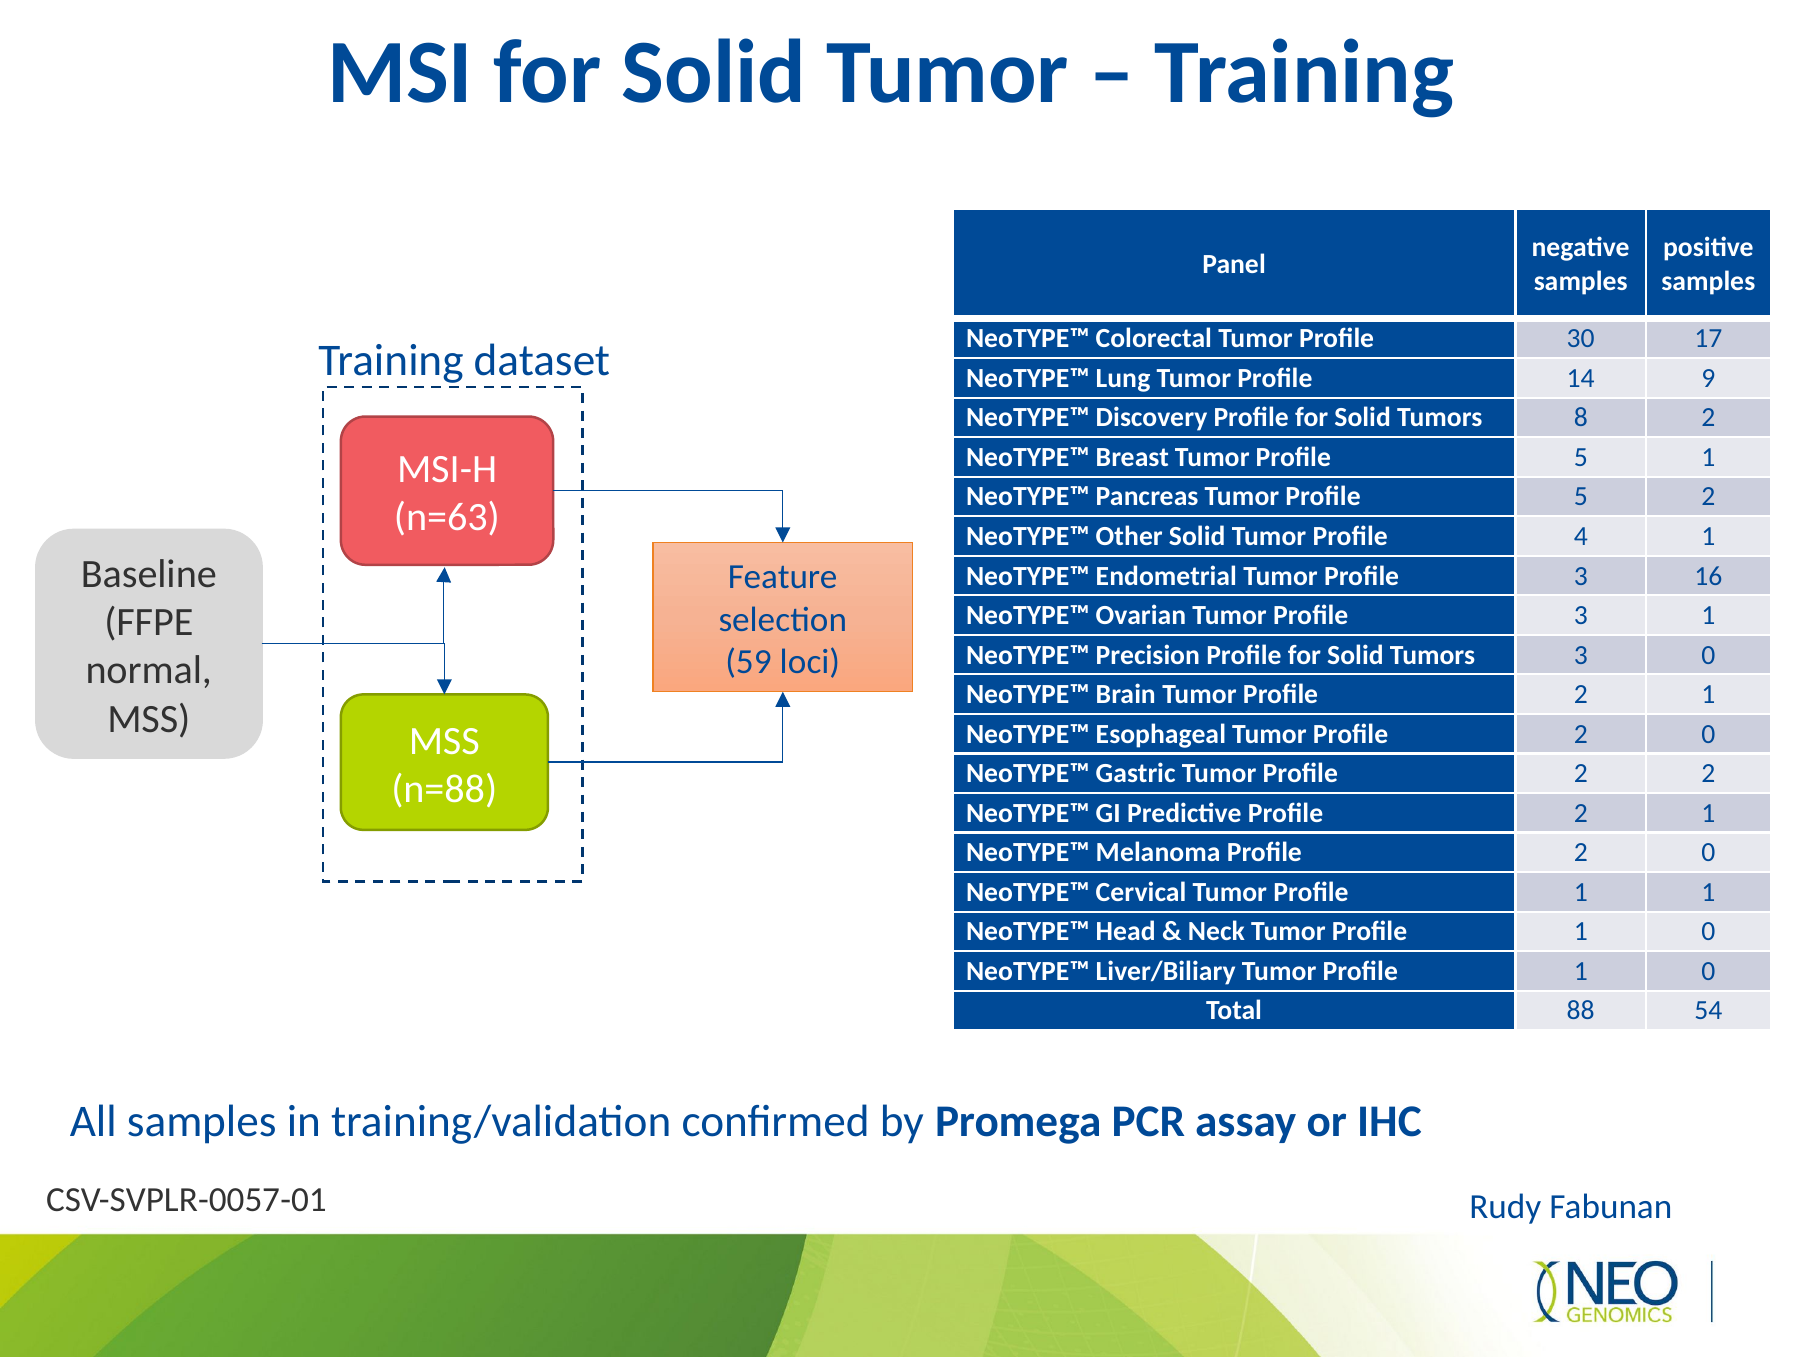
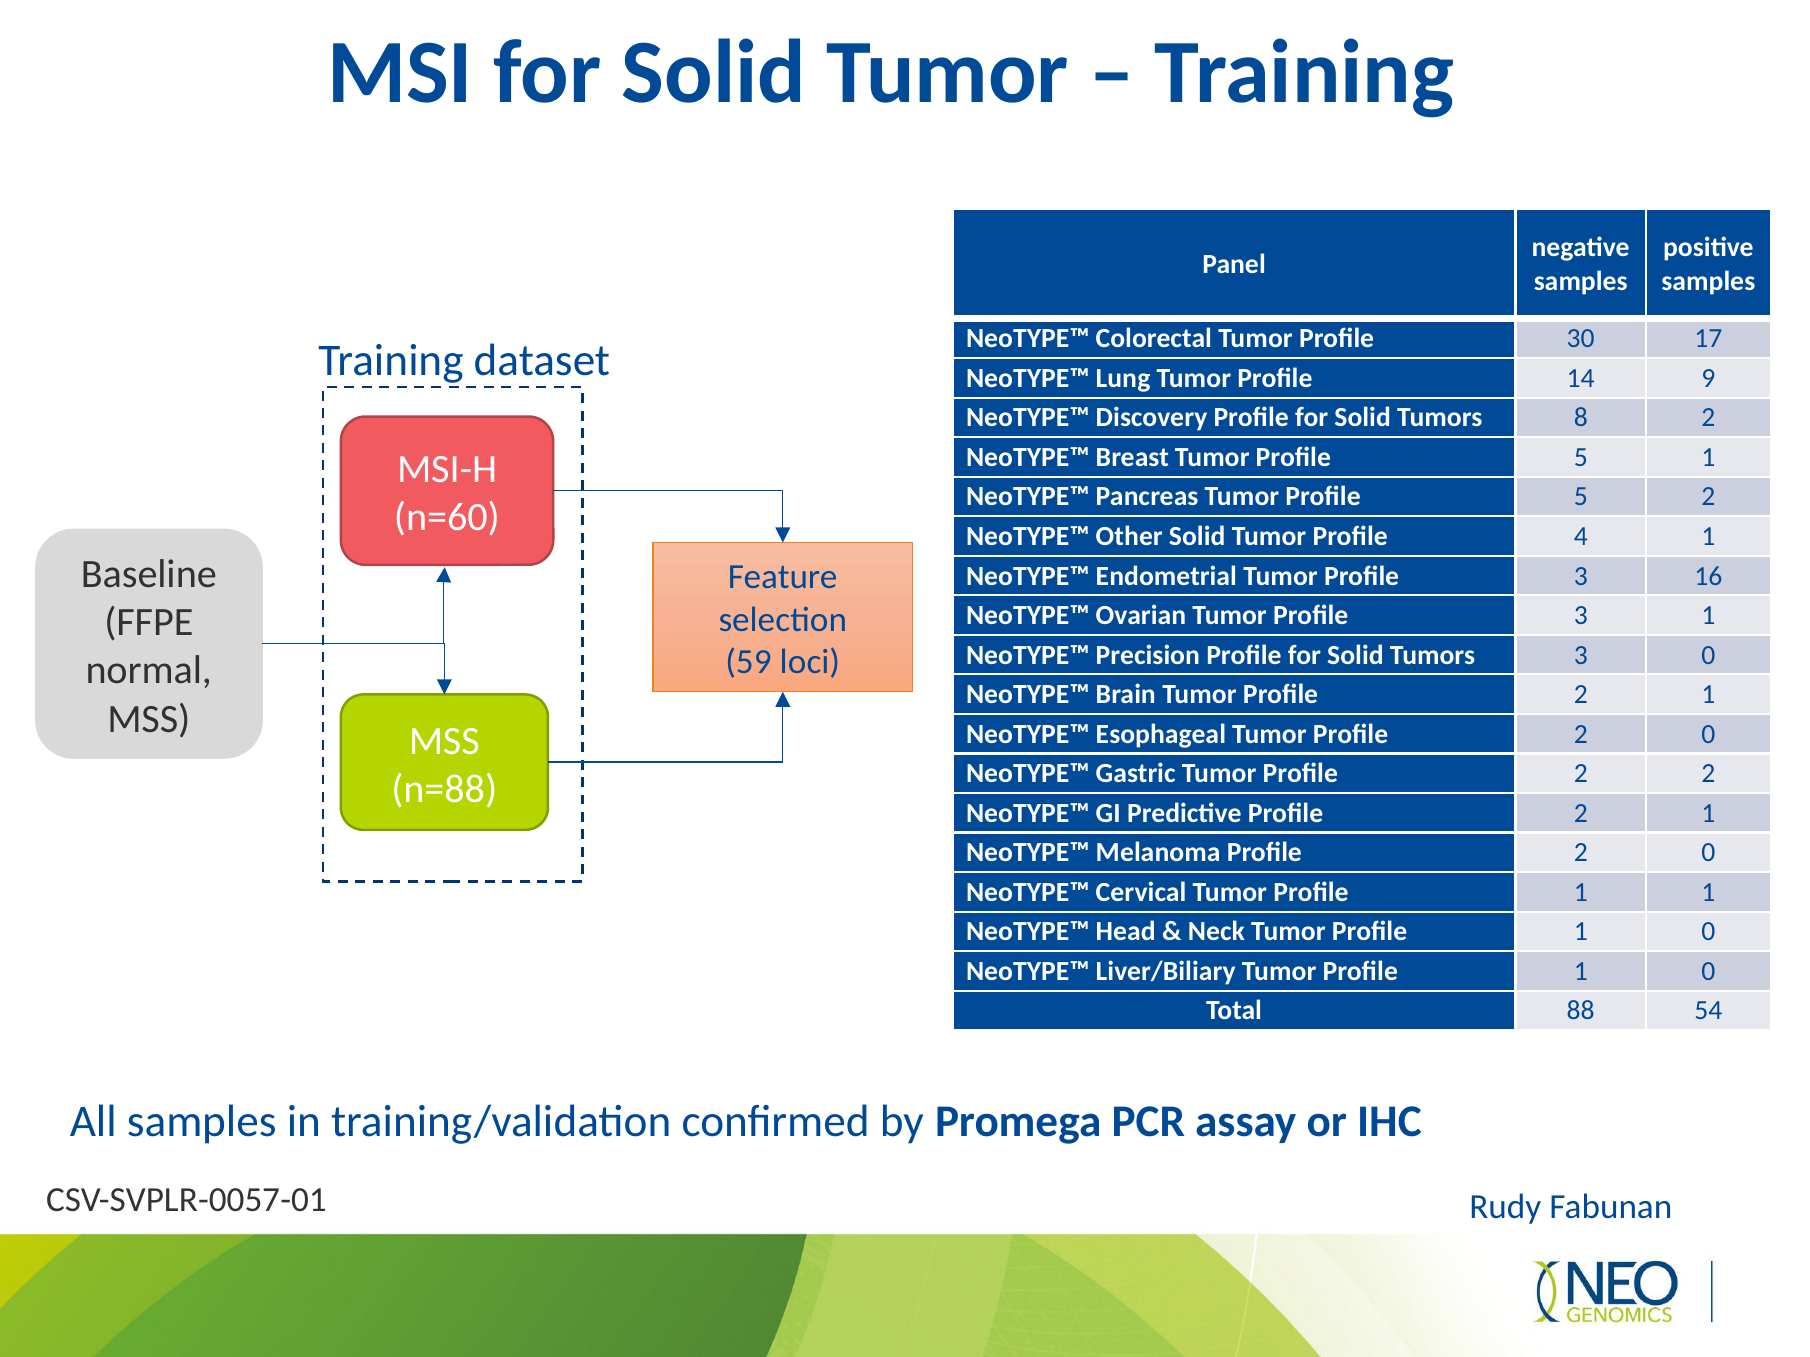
n=63: n=63 -> n=60
